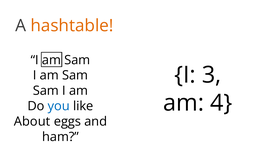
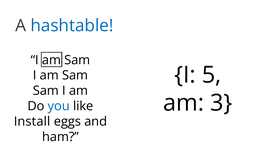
hashtable colour: orange -> blue
3: 3 -> 5
4: 4 -> 3
About: About -> Install
